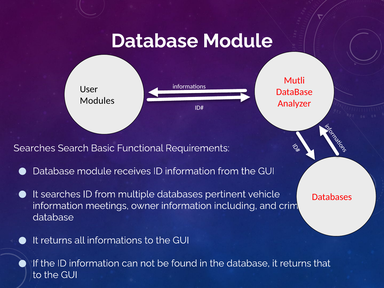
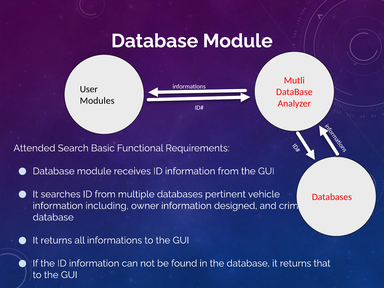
Searches at (34, 148): Searches -> Attended
meetings: meetings -> including
including: including -> designed
